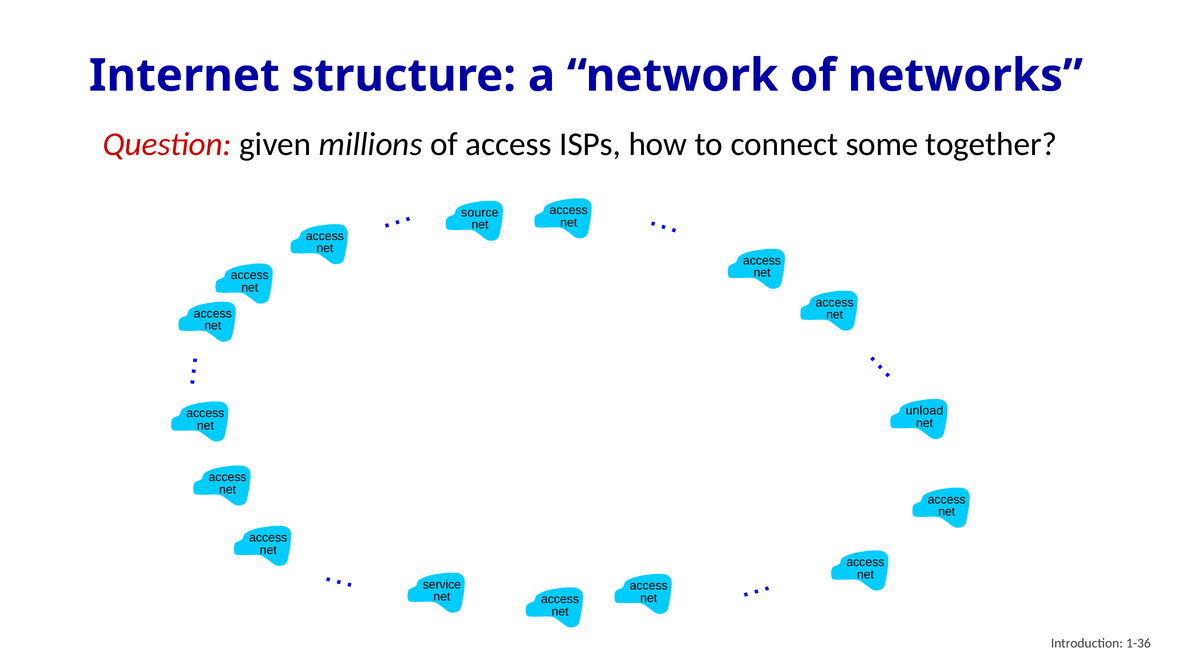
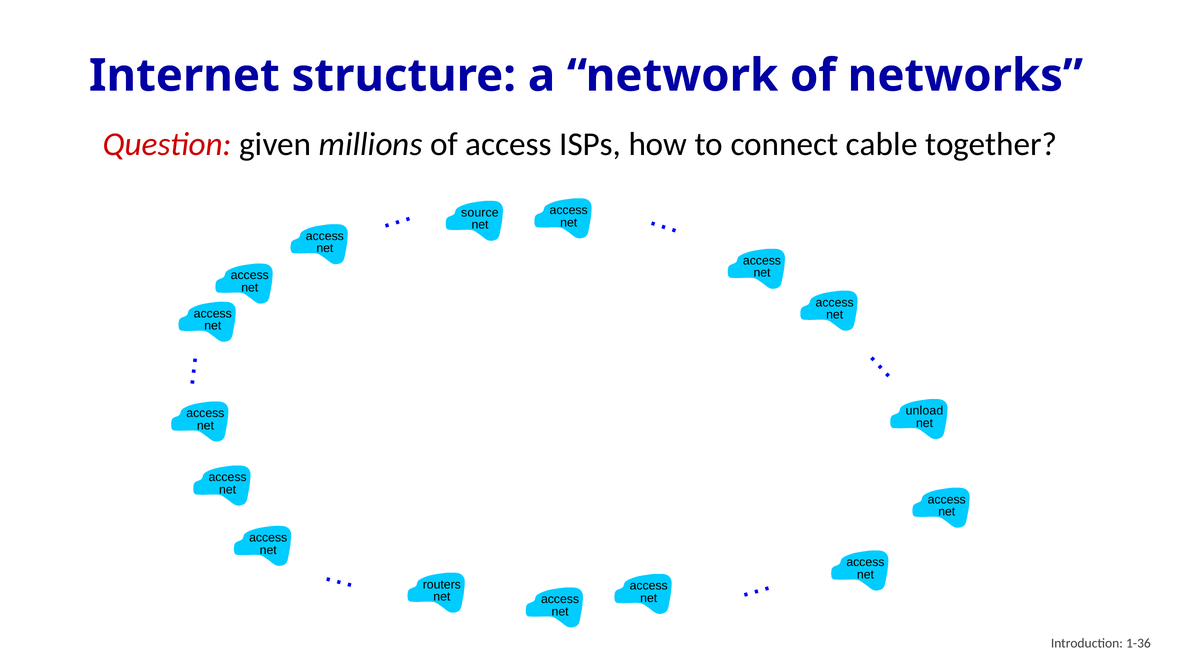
some: some -> cable
service: service -> routers
